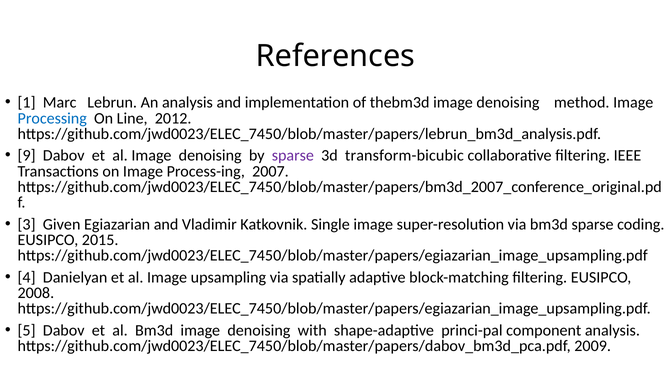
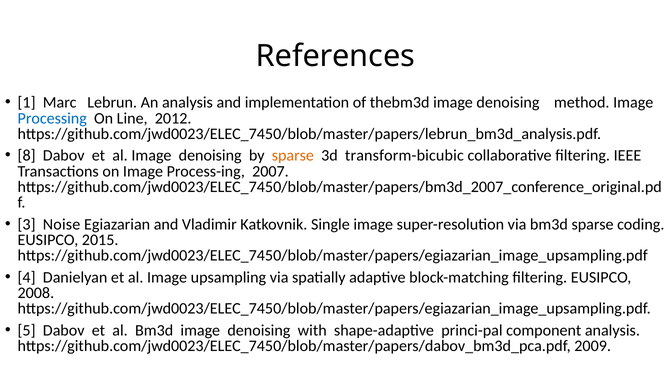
9: 9 -> 8
sparse at (293, 156) colour: purple -> orange
Given: Given -> Noise
